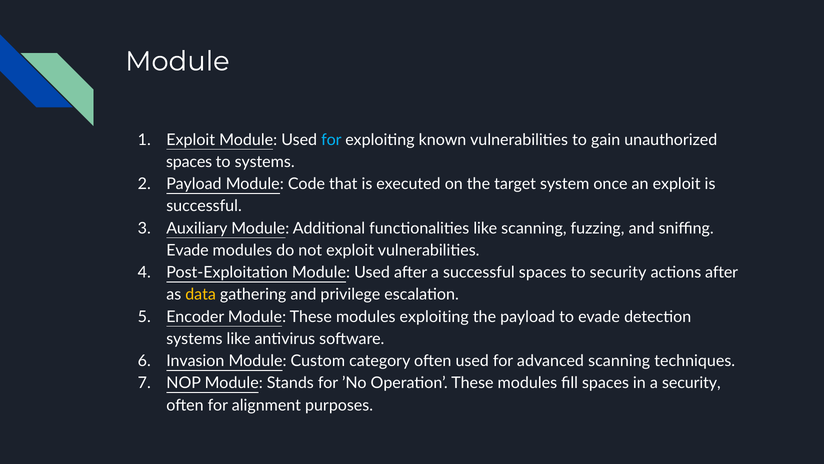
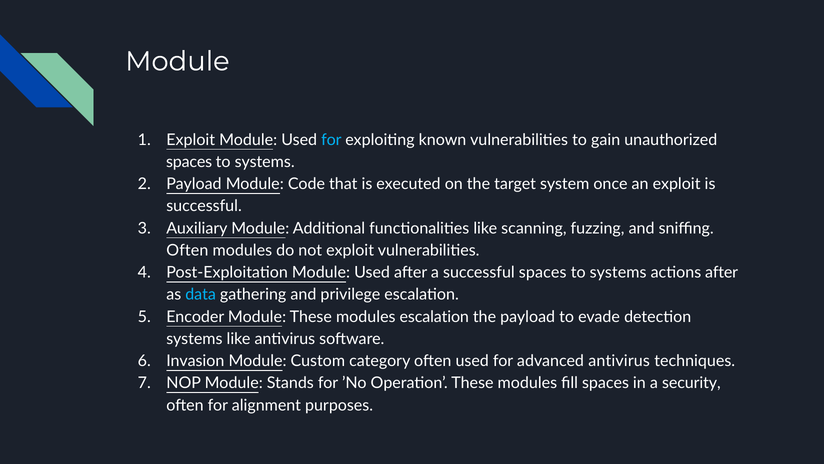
Evade at (187, 250): Evade -> Often
security at (618, 272): security -> systems
data colour: yellow -> light blue
modules exploiting: exploiting -> escalation
advanced scanning: scanning -> antivirus
